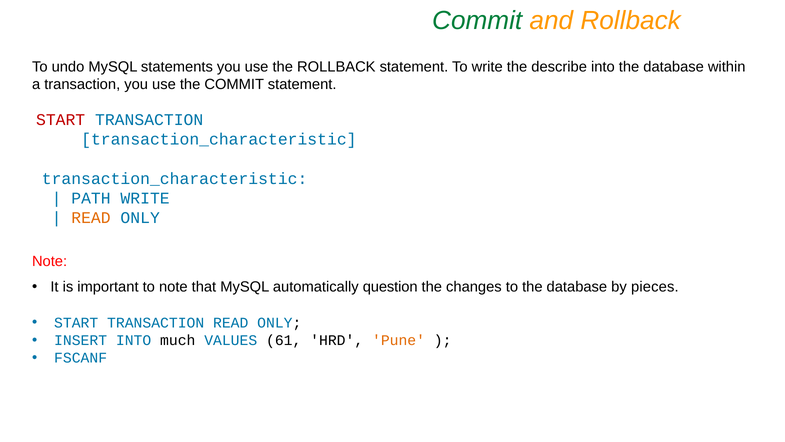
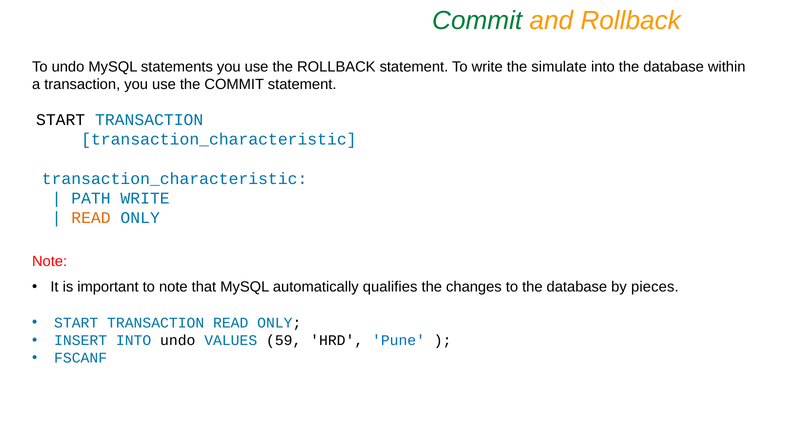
describe: describe -> simulate
START at (61, 120) colour: red -> black
question: question -> qualifies
INTO much: much -> undo
61: 61 -> 59
Pune colour: orange -> blue
